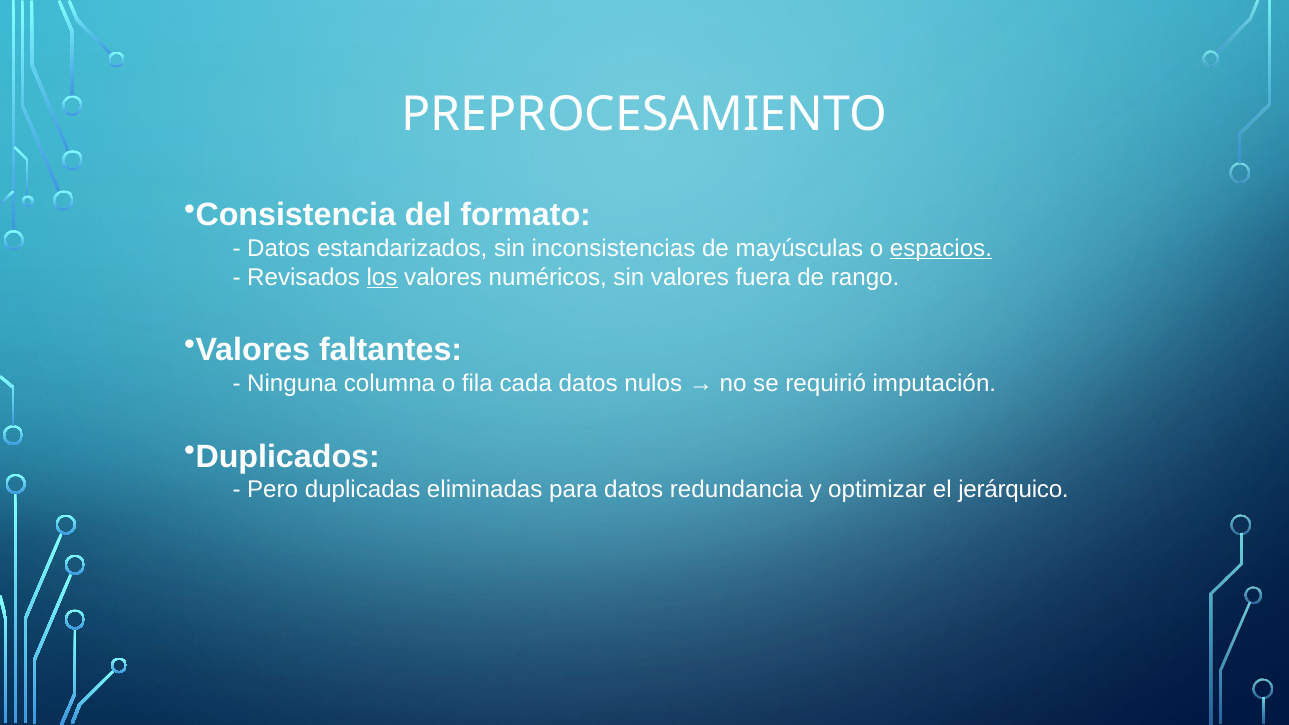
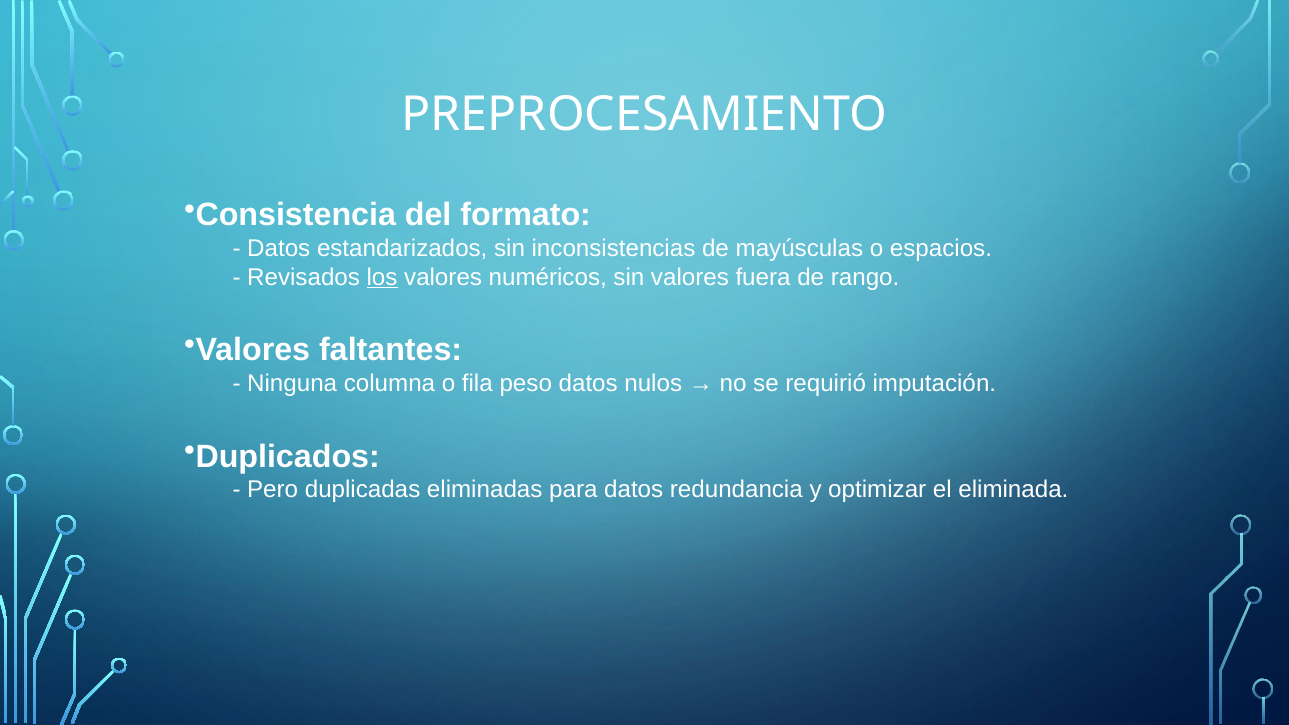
espacios underline: present -> none
cada: cada -> peso
jerárquico: jerárquico -> eliminada
